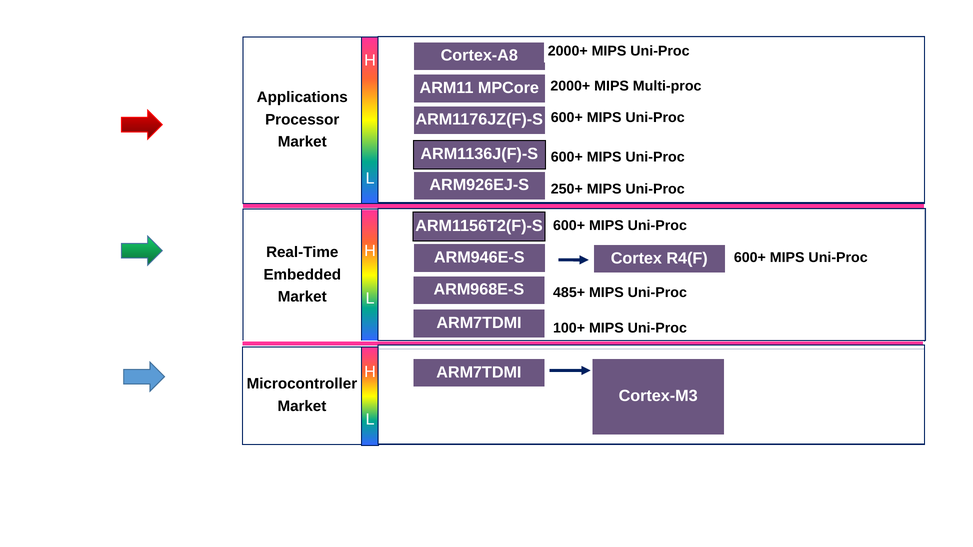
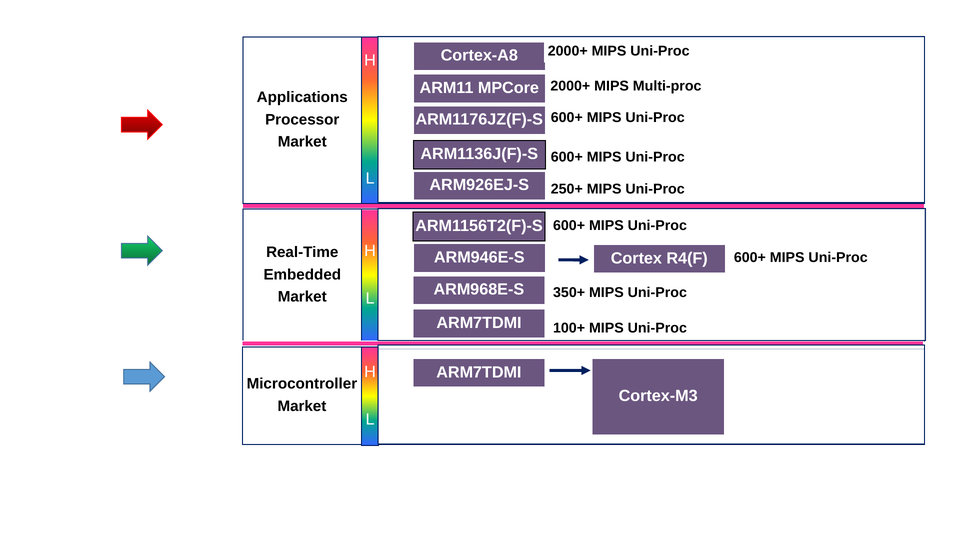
485+: 485+ -> 350+
